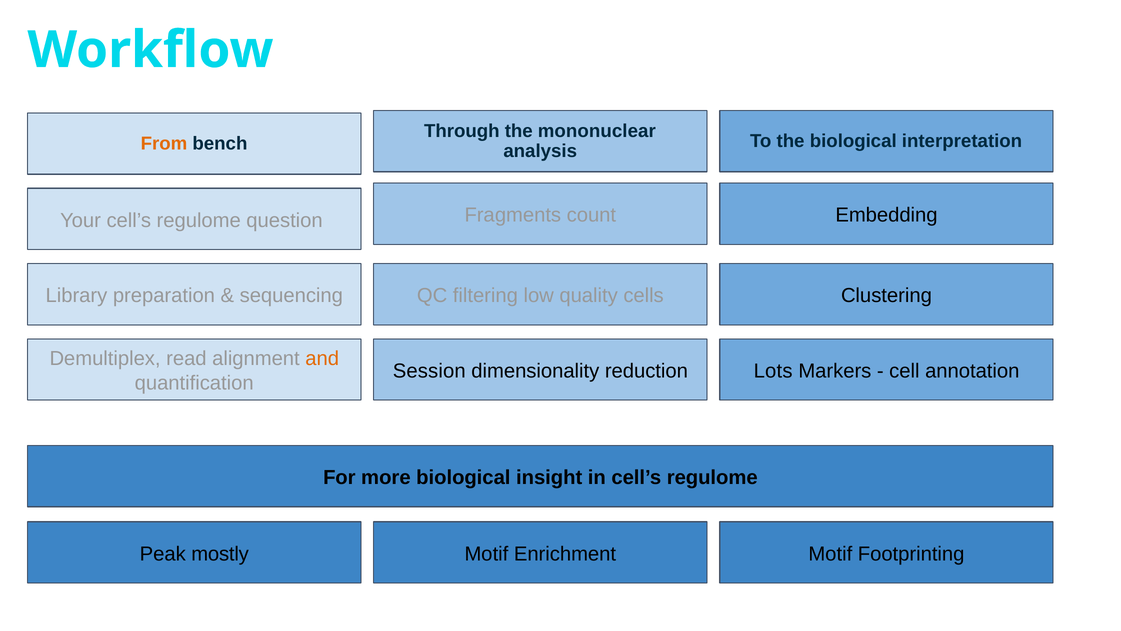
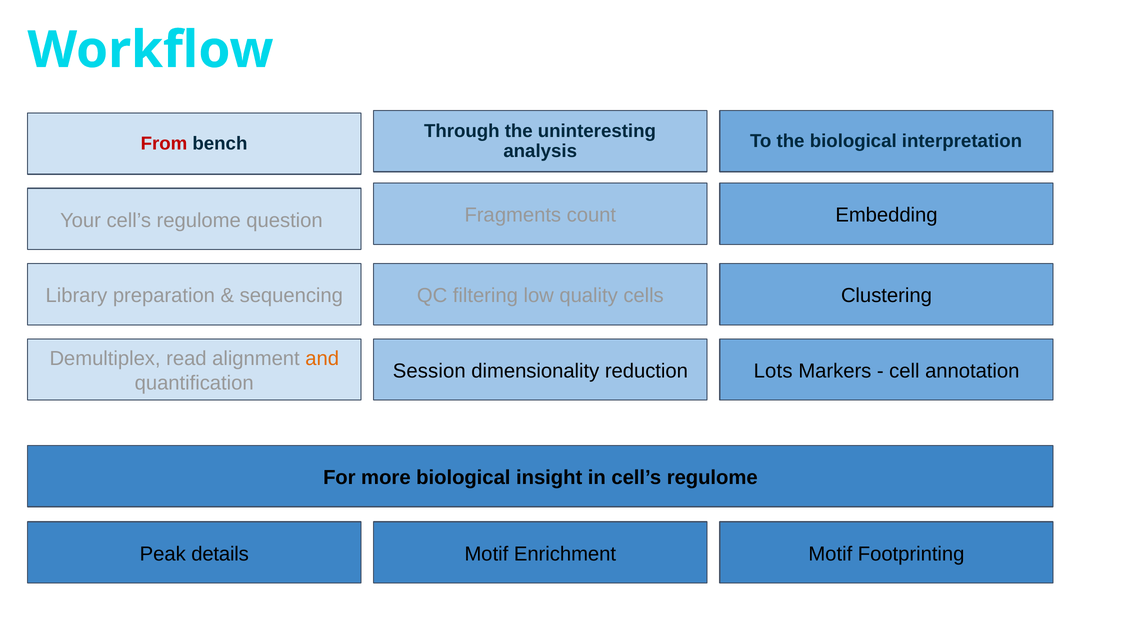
mononuclear: mononuclear -> uninteresting
From colour: orange -> red
mostly: mostly -> details
